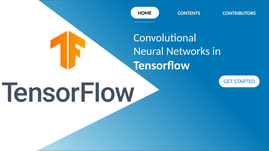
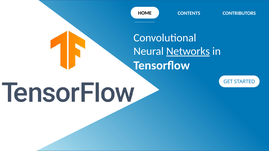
Networks underline: none -> present
